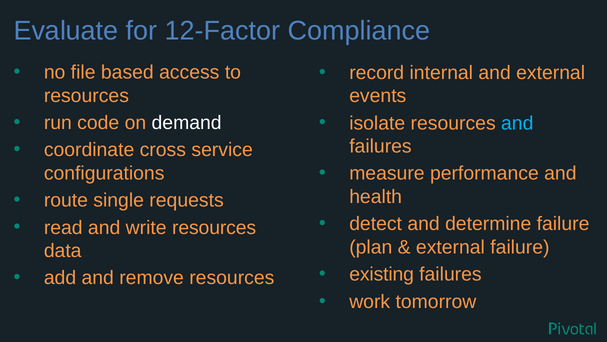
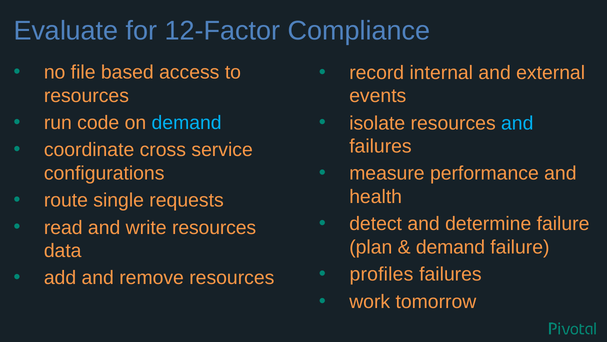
demand at (187, 123) colour: white -> light blue
external at (450, 247): external -> demand
existing: existing -> profiles
